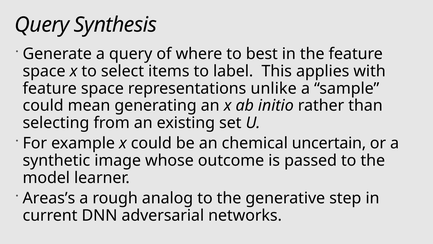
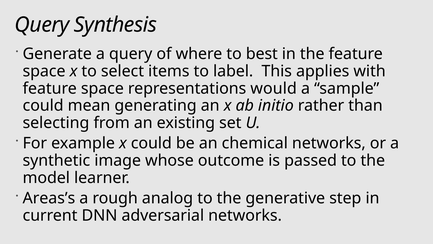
unlike: unlike -> would
chemical uncertain: uncertain -> networks
